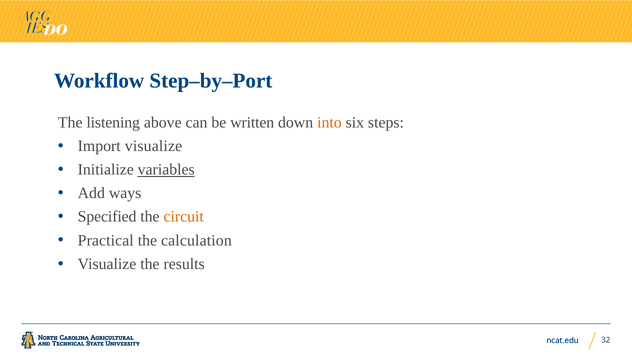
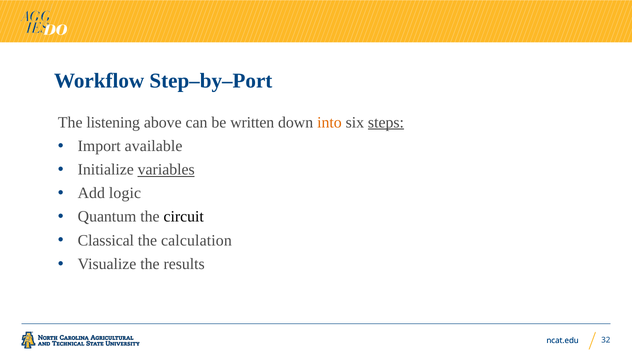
steps underline: none -> present
Import visualize: visualize -> available
ways: ways -> logic
Specified: Specified -> Quantum
circuit colour: orange -> black
Practical: Practical -> Classical
